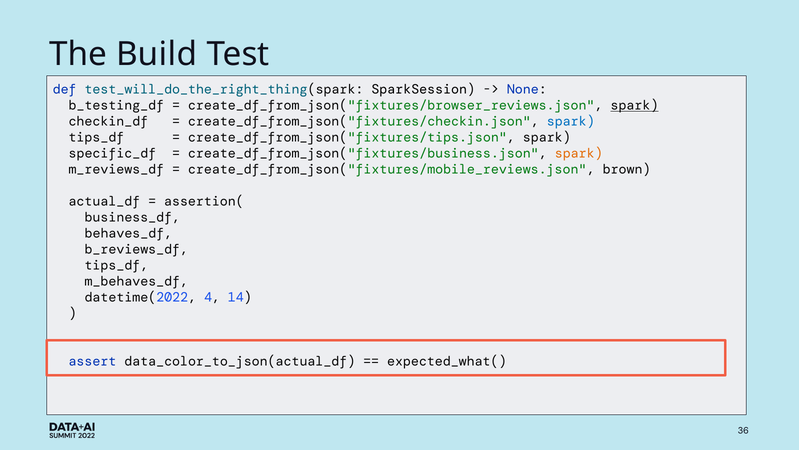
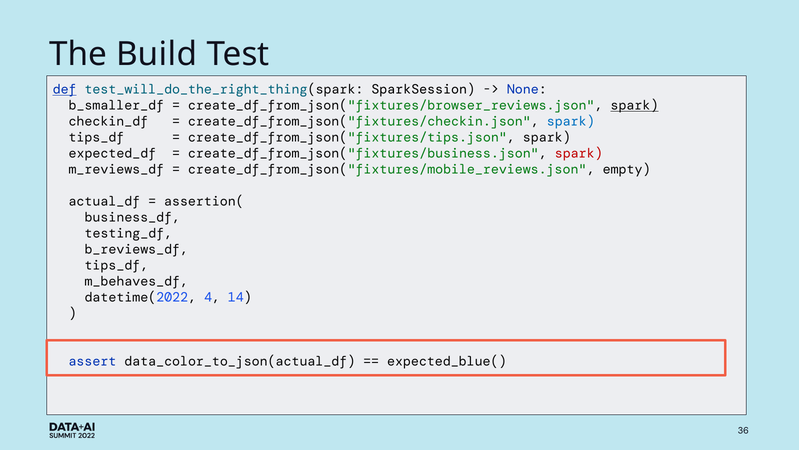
def underline: none -> present
b_testing_df: b_testing_df -> b_smaller_df
specific_df: specific_df -> expected_df
spark at (579, 153) colour: orange -> red
brown: brown -> empty
behaves_df: behaves_df -> testing_df
expected_what(: expected_what( -> expected_blue(
